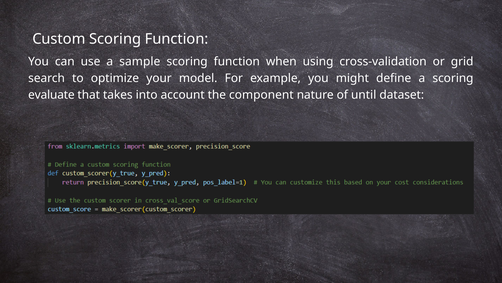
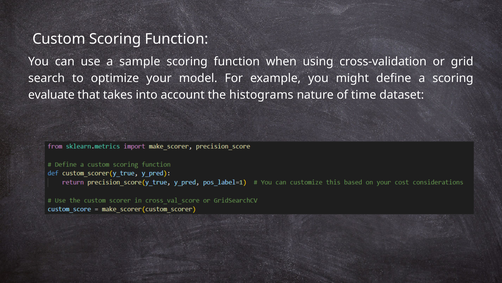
component: component -> histograms
until: until -> time
